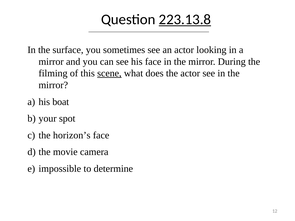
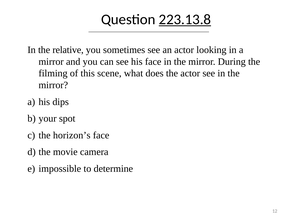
surface: surface -> relative
scene underline: present -> none
boat: boat -> dips
